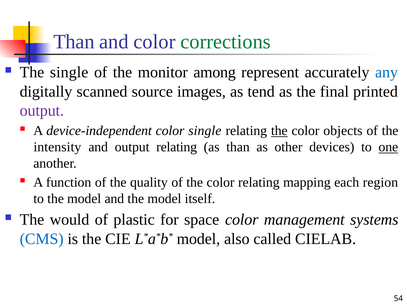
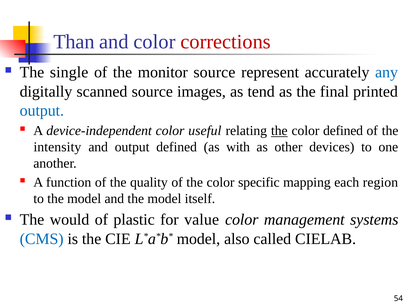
corrections colour: green -> red
monitor among: among -> source
output at (42, 110) colour: purple -> blue
color single: single -> useful
color objects: objects -> defined
output relating: relating -> defined
as than: than -> with
one underline: present -> none
color relating: relating -> specific
space: space -> value
